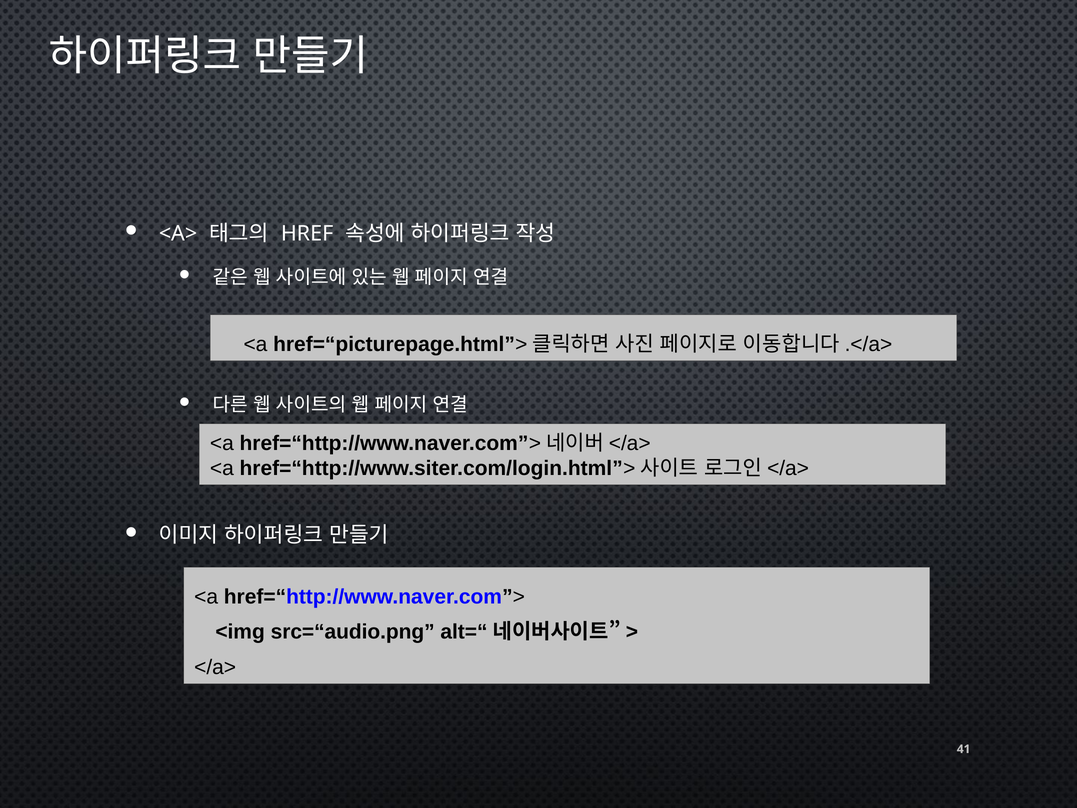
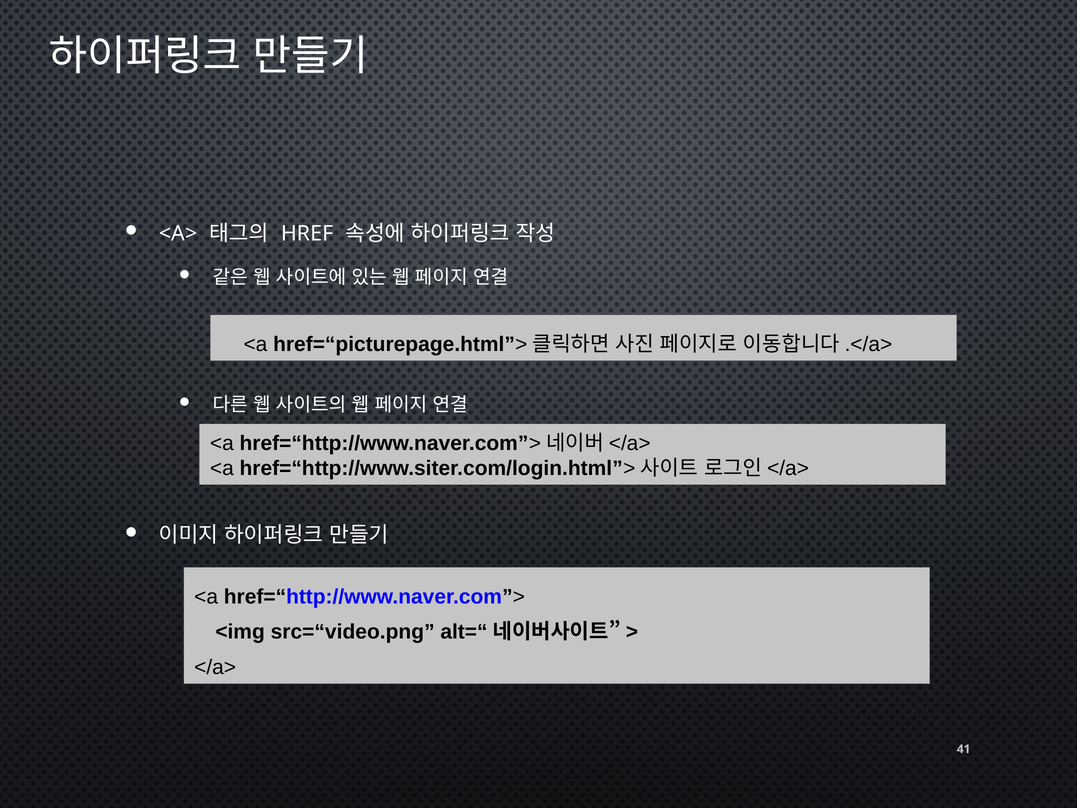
src=“audio.png: src=“audio.png -> src=“video.png
